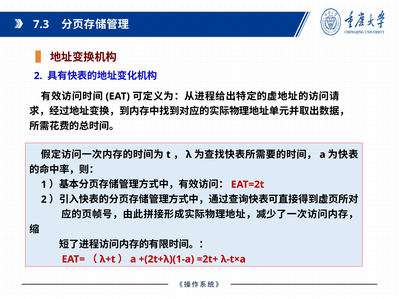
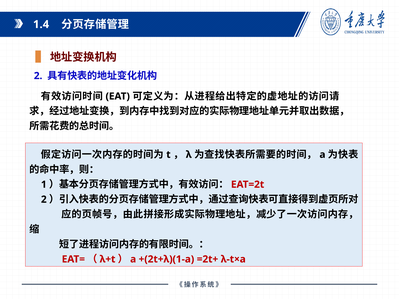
7.3: 7.3 -> 1.4
